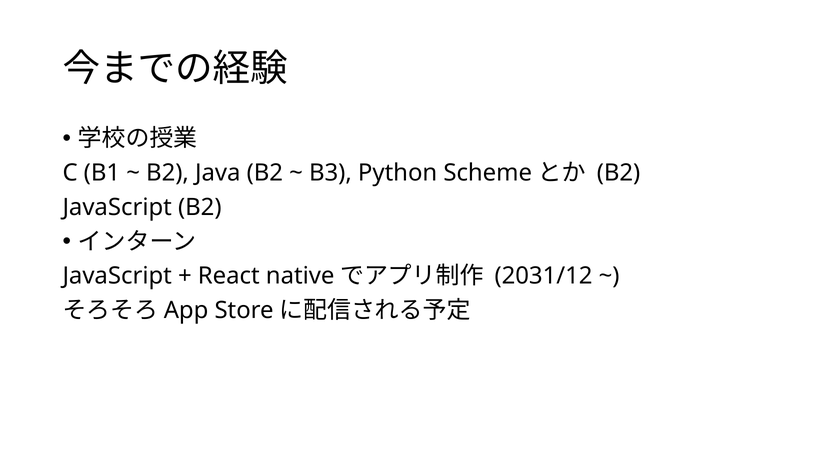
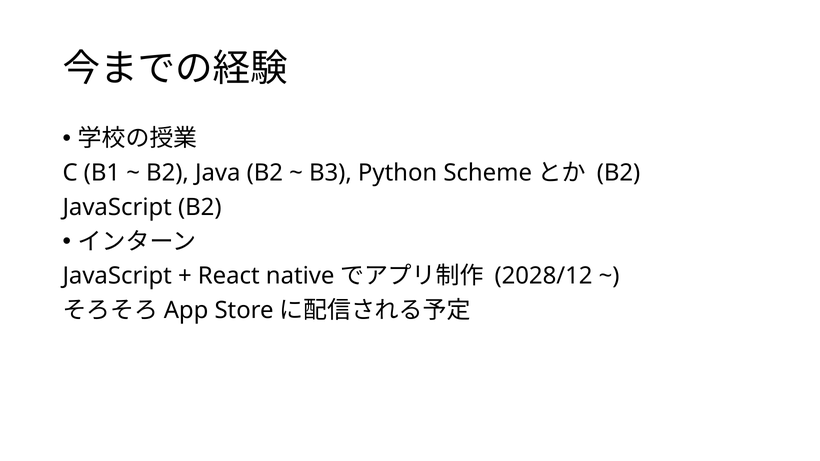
2031/12: 2031/12 -> 2028/12
